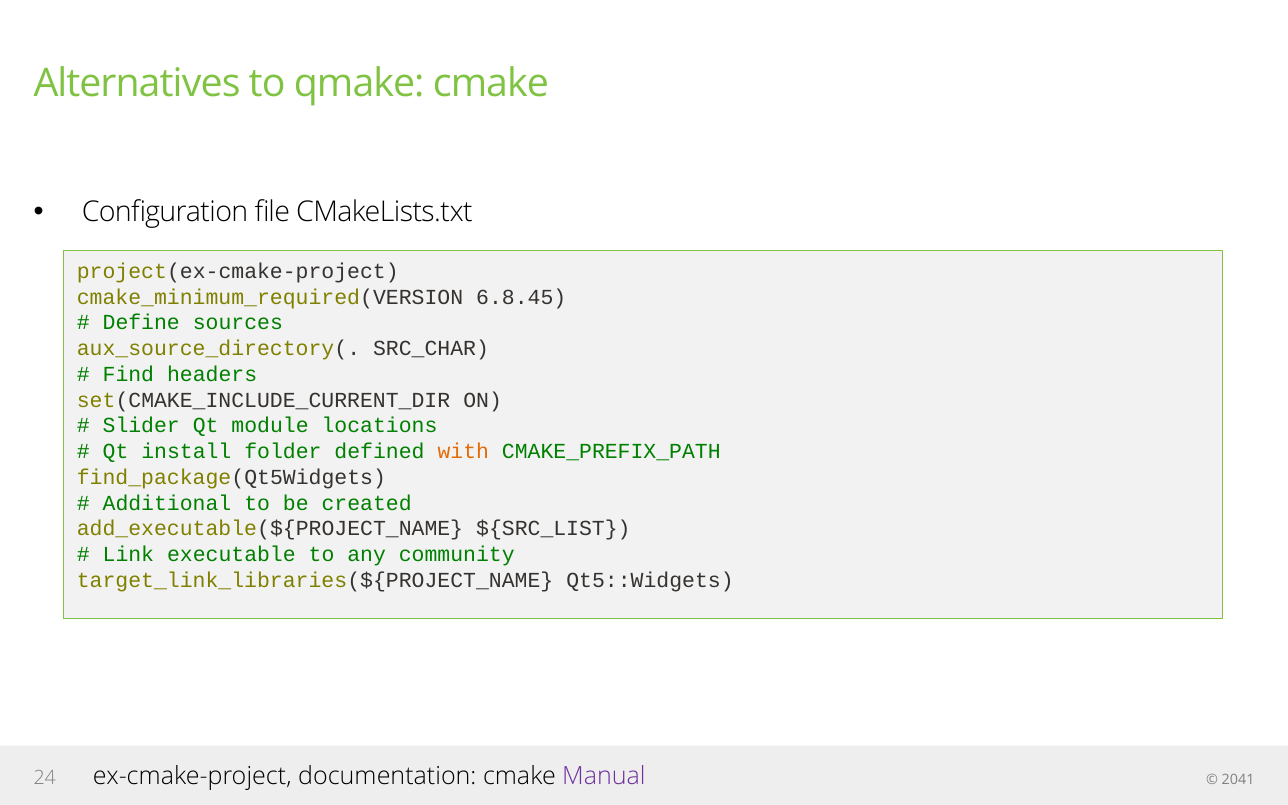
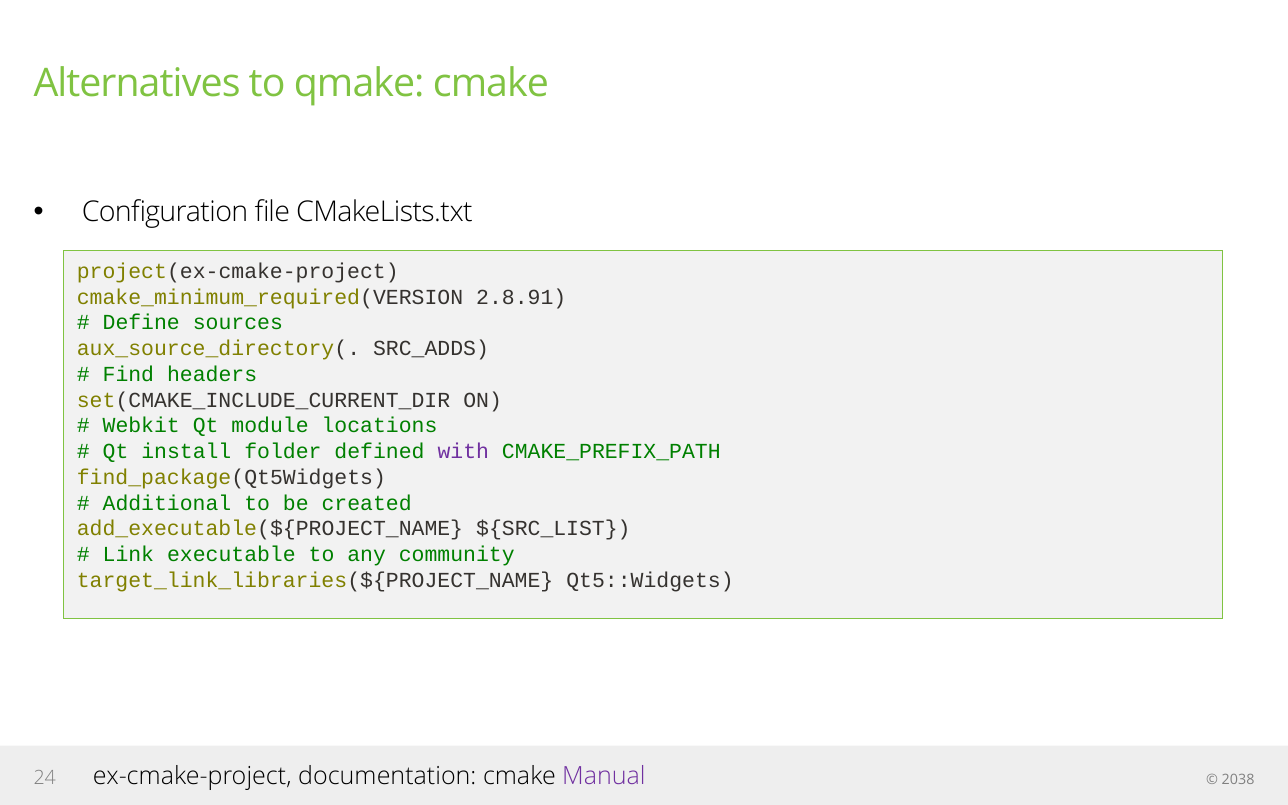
6.8.45: 6.8.45 -> 2.8.91
SRC_CHAR: SRC_CHAR -> SRC_ADDS
Slider: Slider -> Webkit
with colour: orange -> purple
2041: 2041 -> 2038
